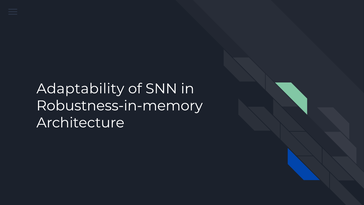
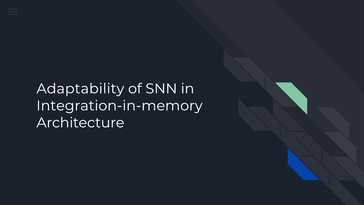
Robustness-in-memory: Robustness-in-memory -> Integration-in-memory
